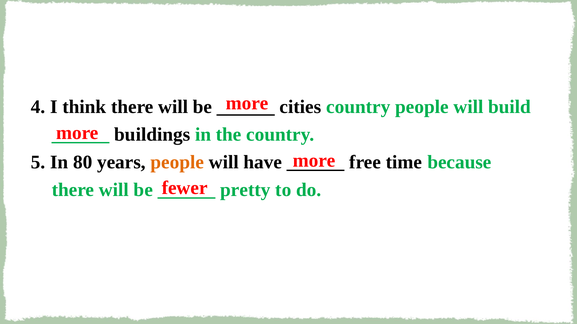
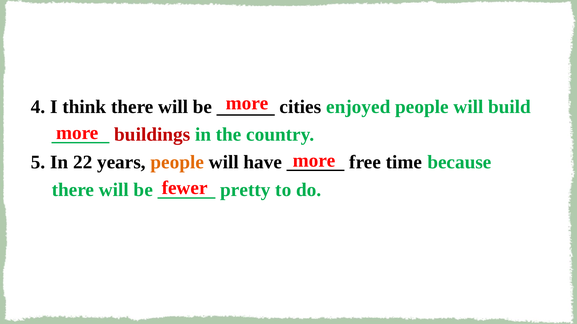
cities country: country -> enjoyed
buildings colour: black -> red
80: 80 -> 22
